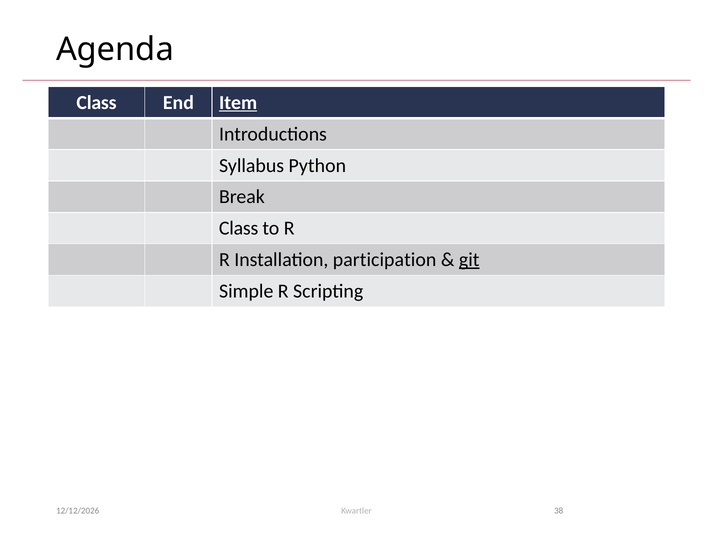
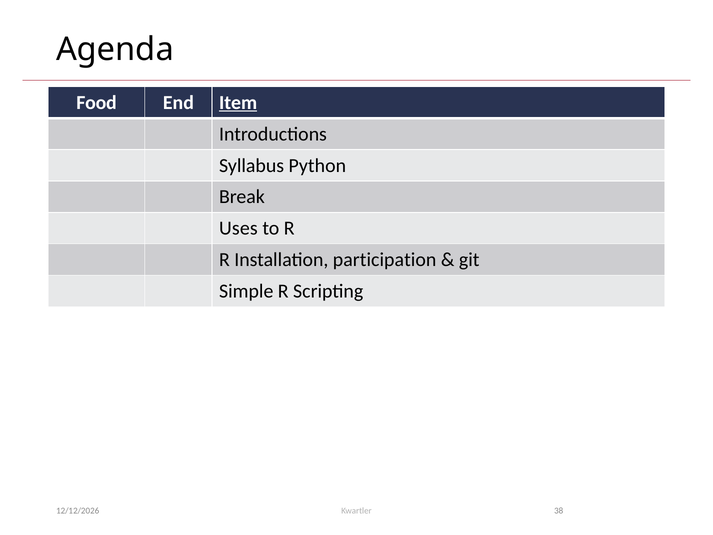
Class at (97, 103): Class -> Food
Class at (239, 228): Class -> Uses
git underline: present -> none
